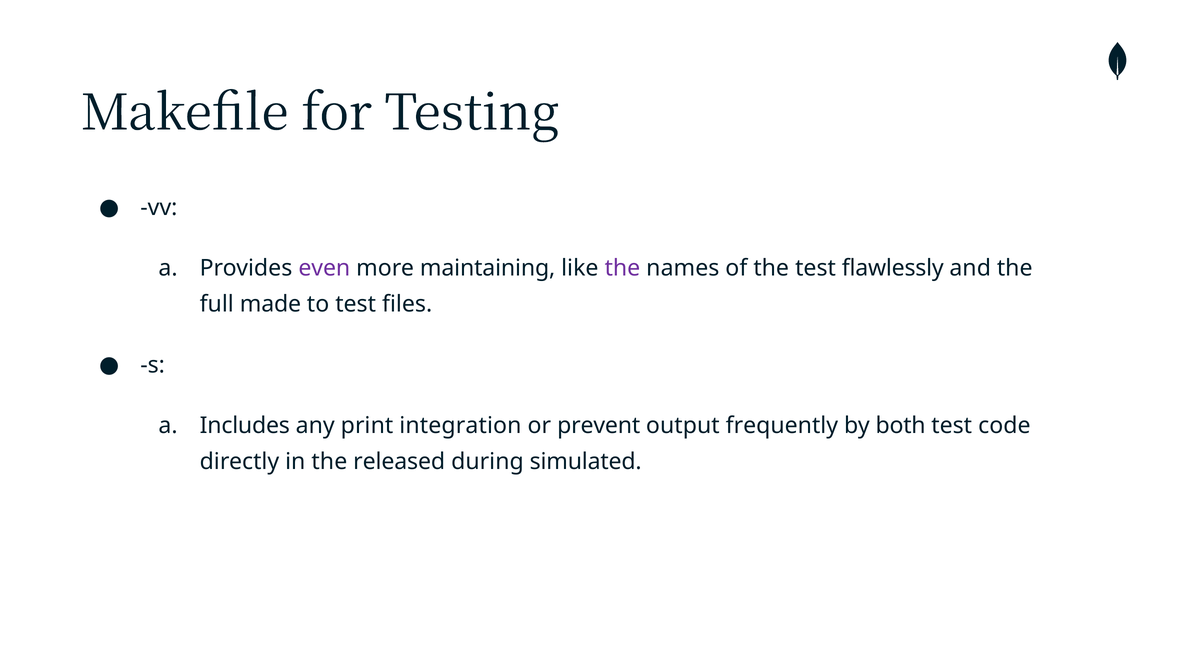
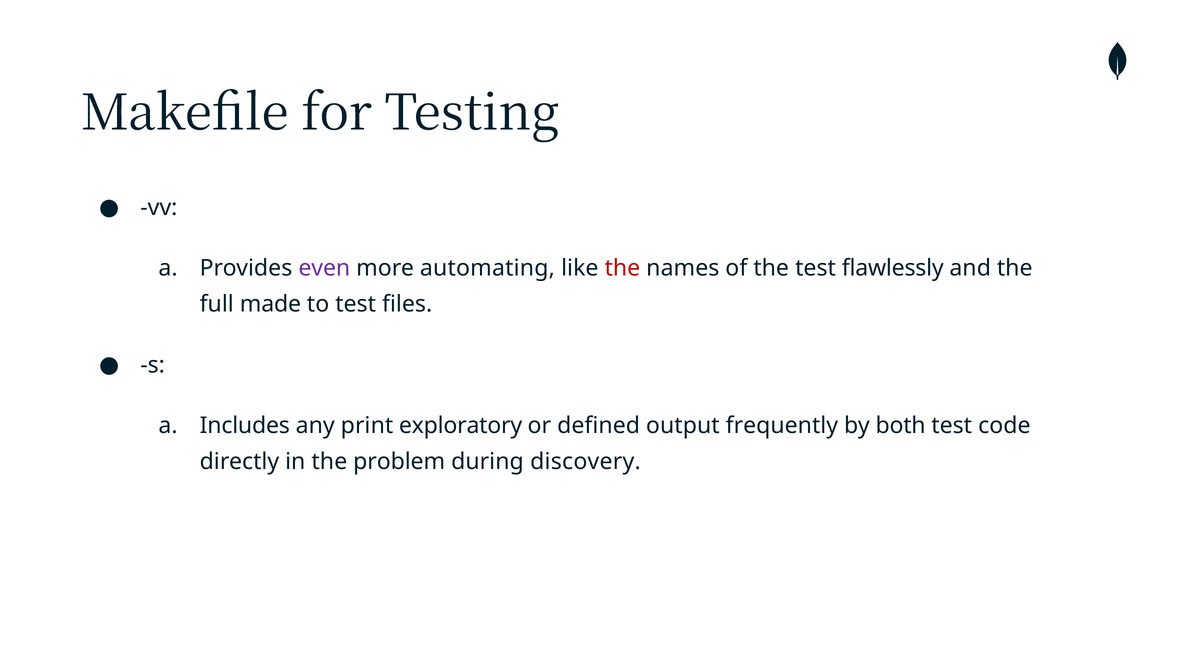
maintaining: maintaining -> automating
the at (622, 268) colour: purple -> red
integration: integration -> exploratory
prevent: prevent -> defined
released: released -> problem
simulated: simulated -> discovery
